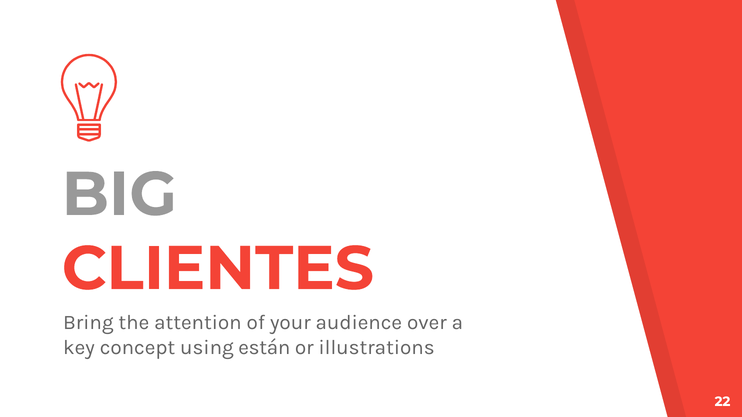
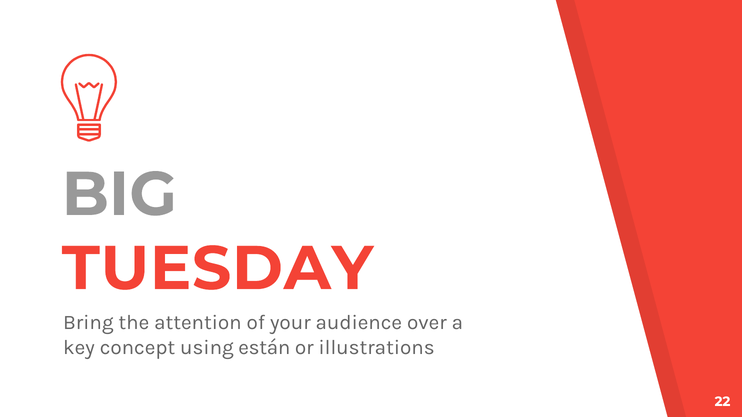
CLIENTES: CLIENTES -> TUESDAY
